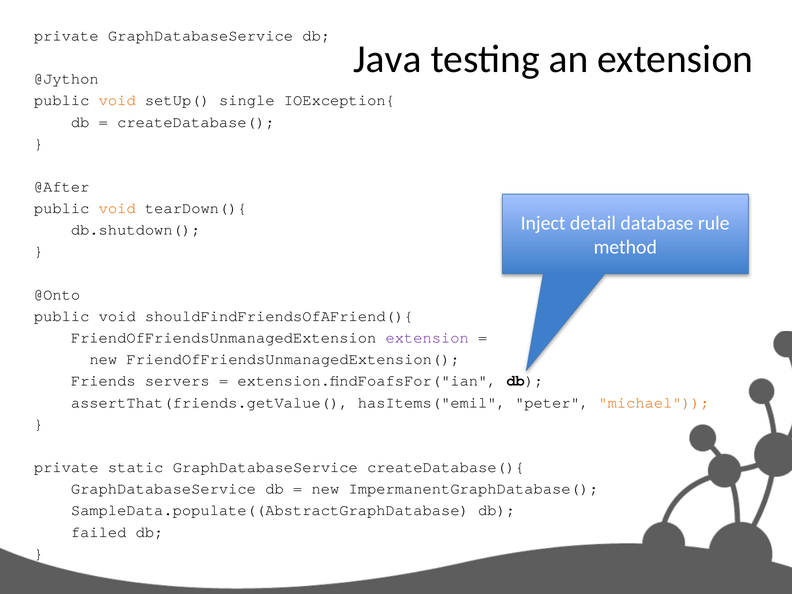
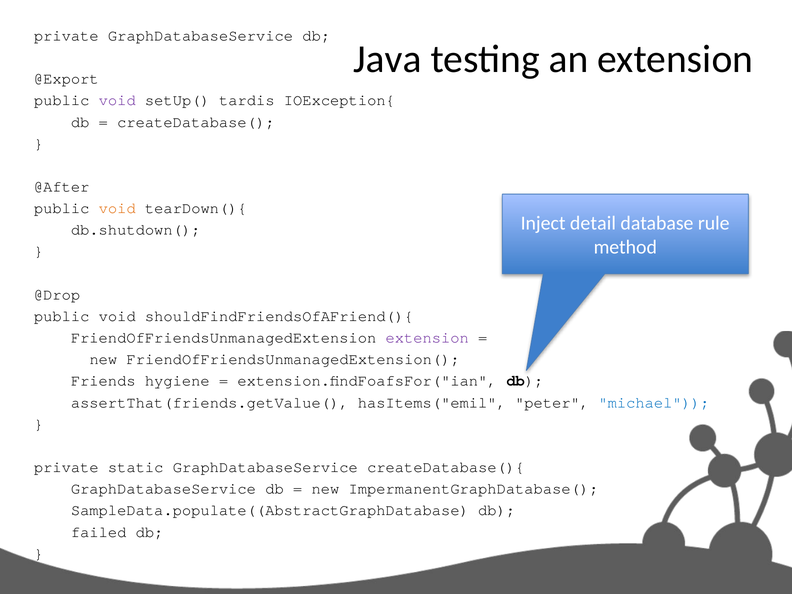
@Jython: @Jython -> @Export
void at (117, 100) colour: orange -> purple
single: single -> tardis
@Onto: @Onto -> @Drop
servers: servers -> hygiene
michael colour: orange -> blue
